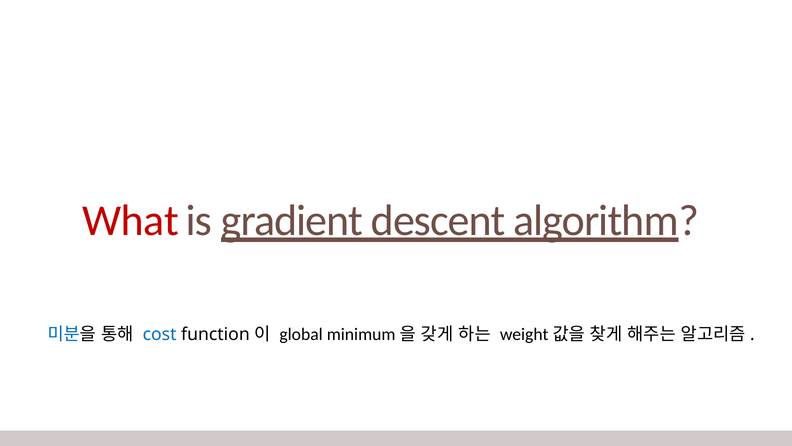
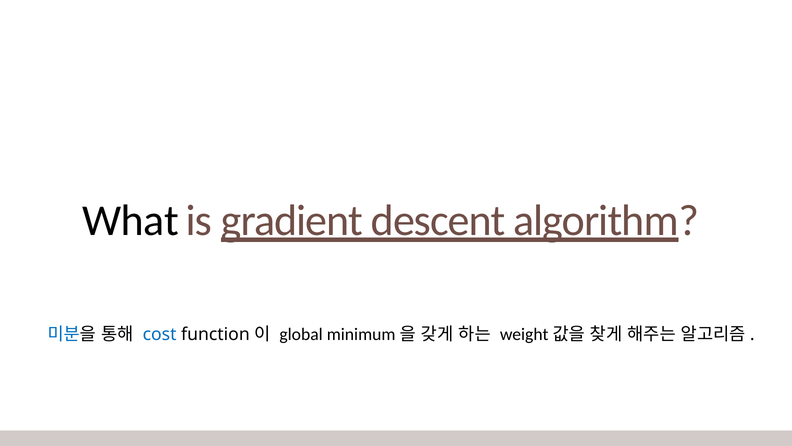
What colour: red -> black
